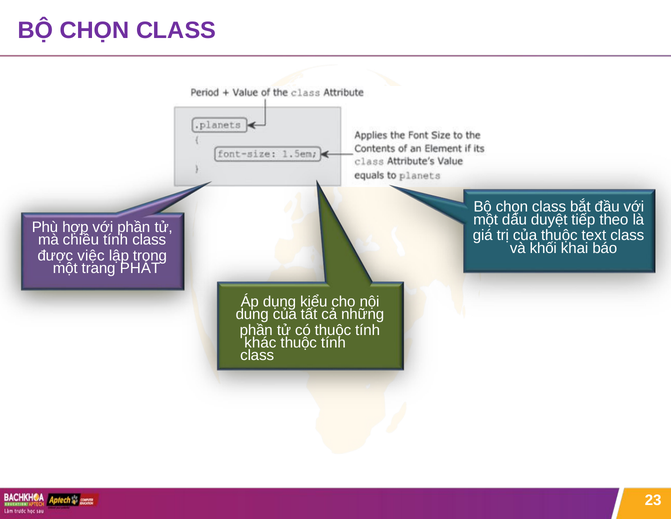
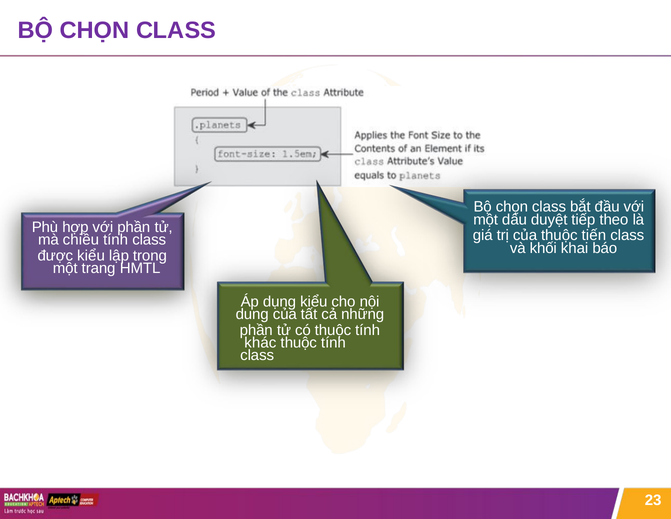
text: text -> tiến
được việc: việc -> kiểu
PHÁT: PHÁT -> HMTL
